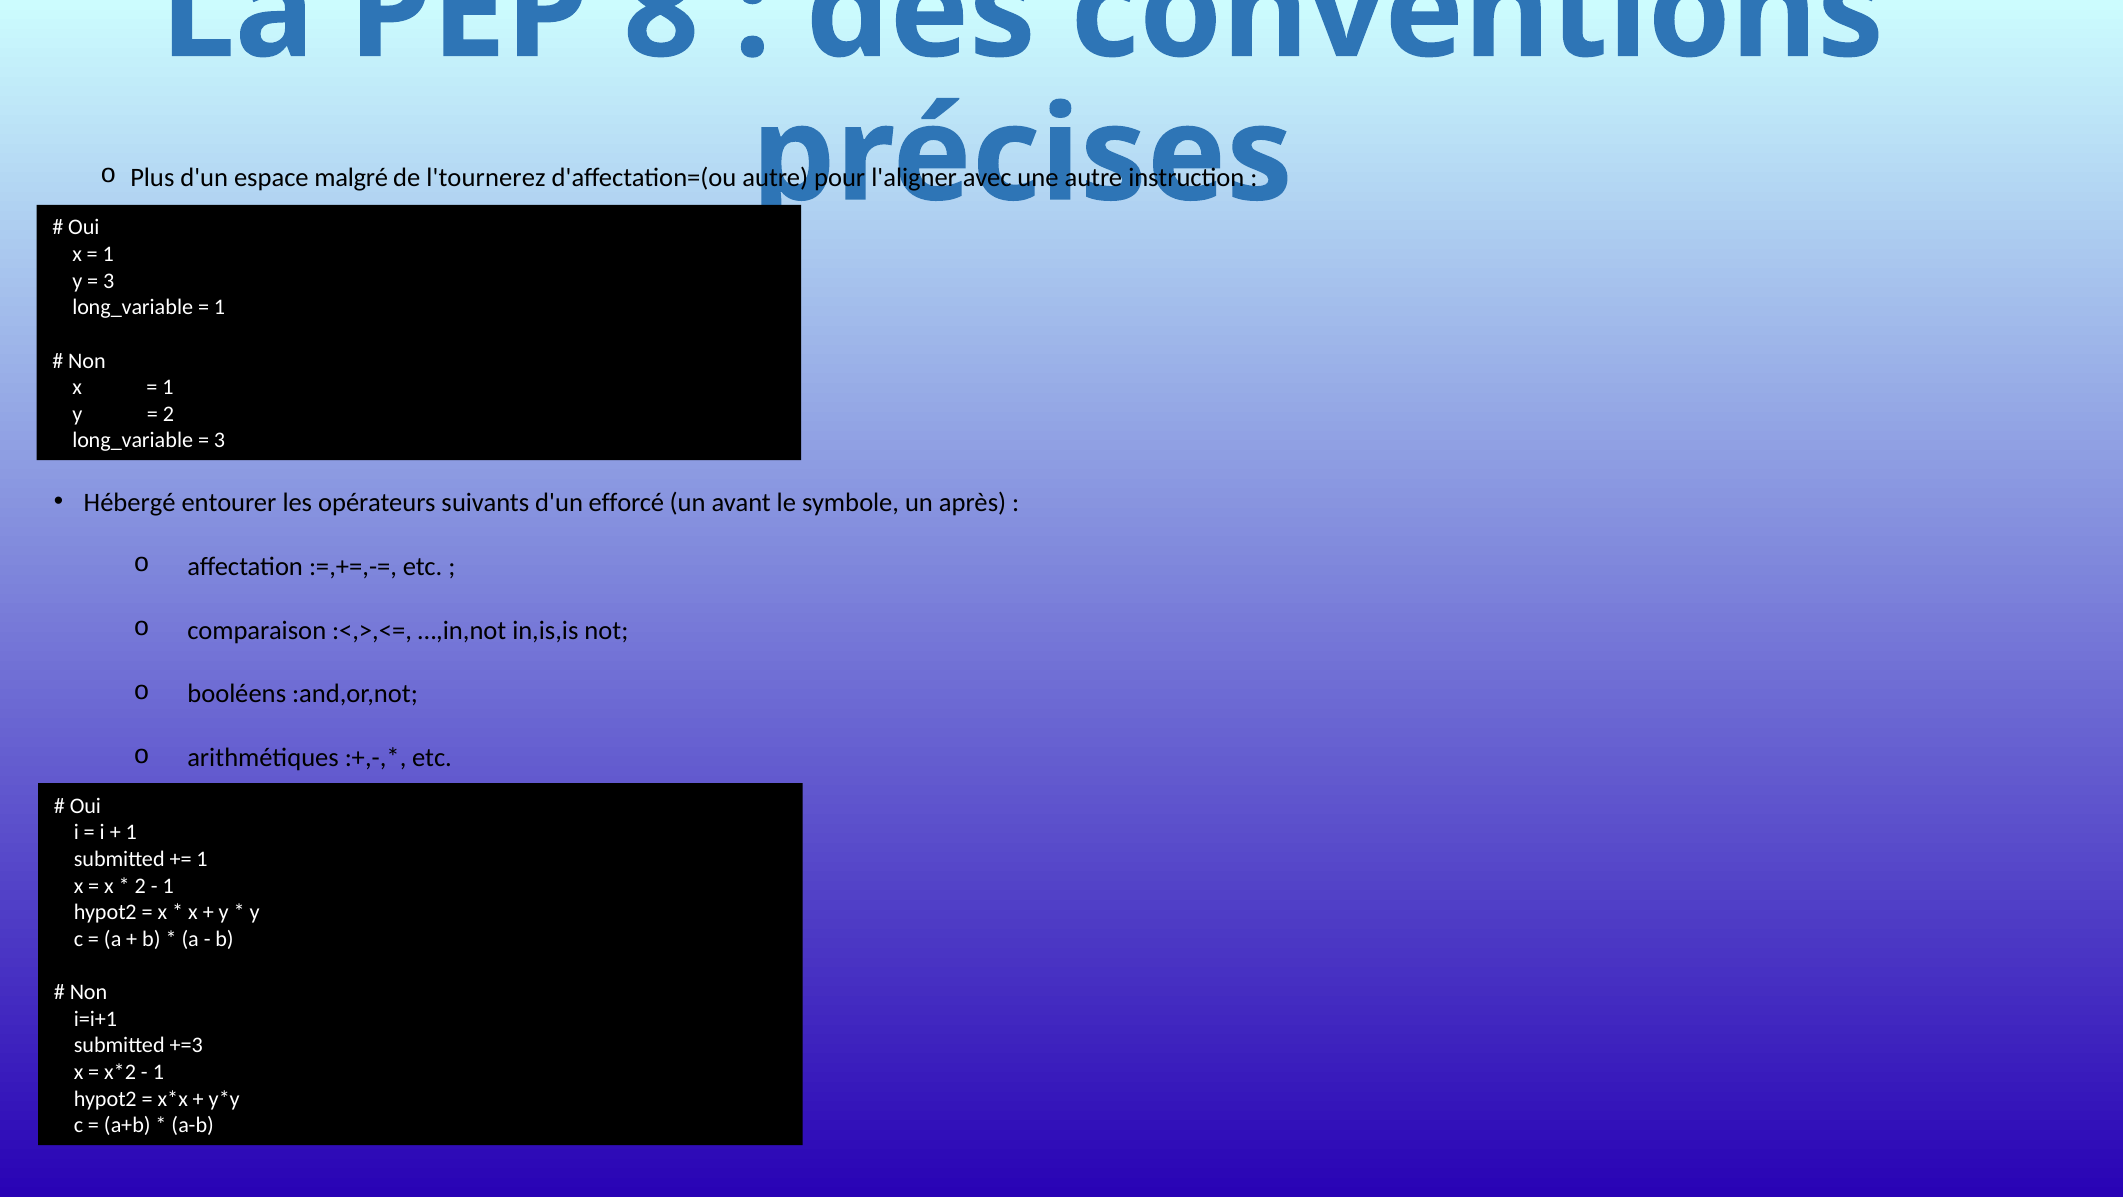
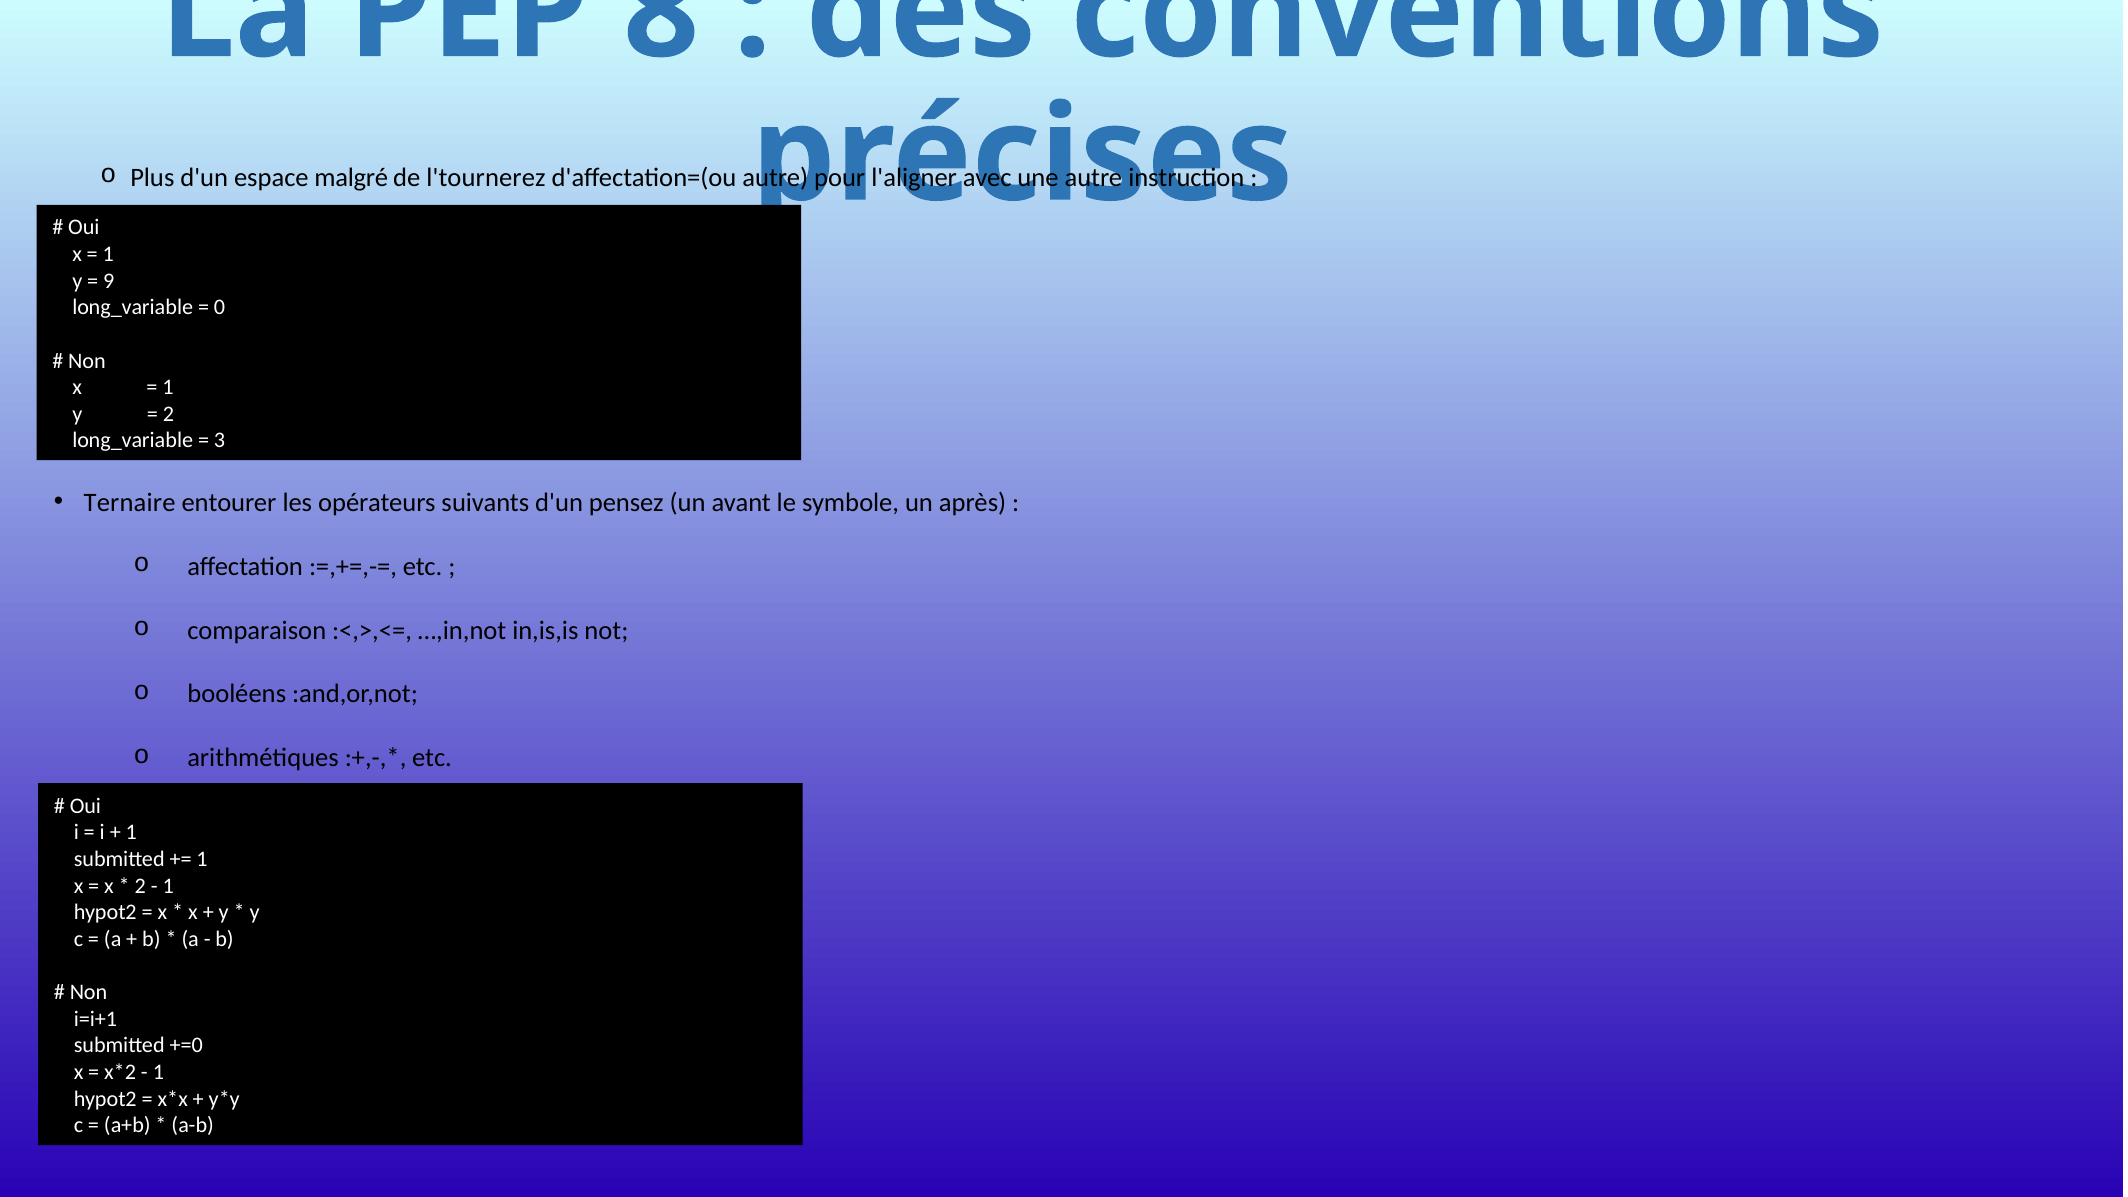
3 at (109, 281): 3 -> 9
1 at (220, 307): 1 -> 0
Hébergé: Hébergé -> Ternaire
efforcé: efforcé -> pensez
+=3: +=3 -> +=0
